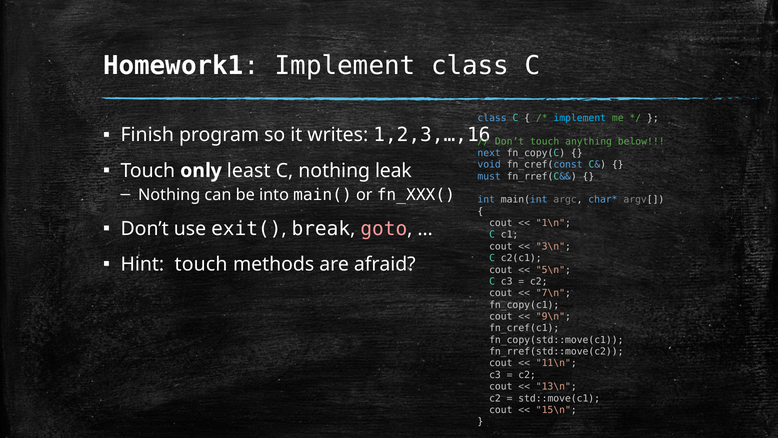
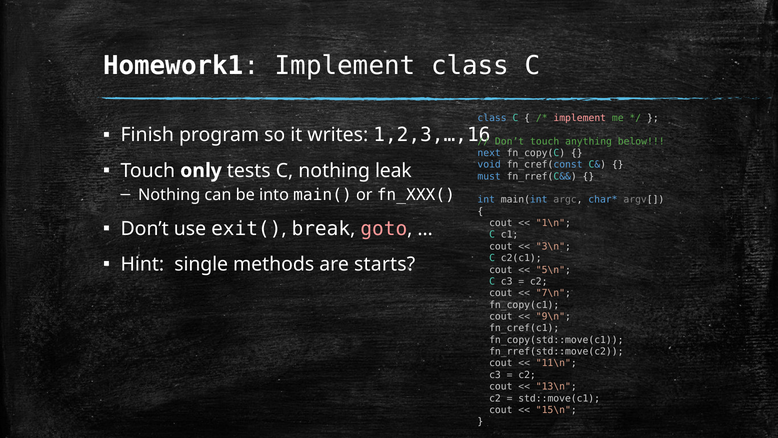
implement at (580, 118) colour: light blue -> pink
least: least -> tests
Hint touch: touch -> single
afraid: afraid -> starts
